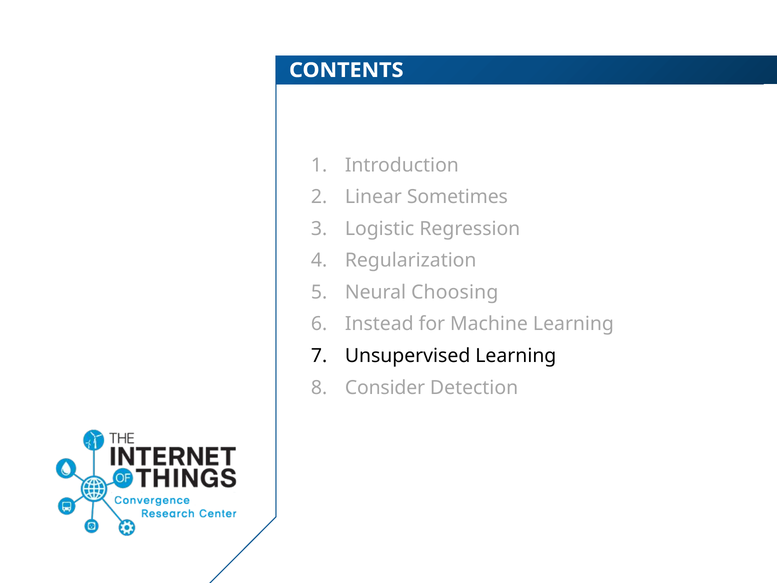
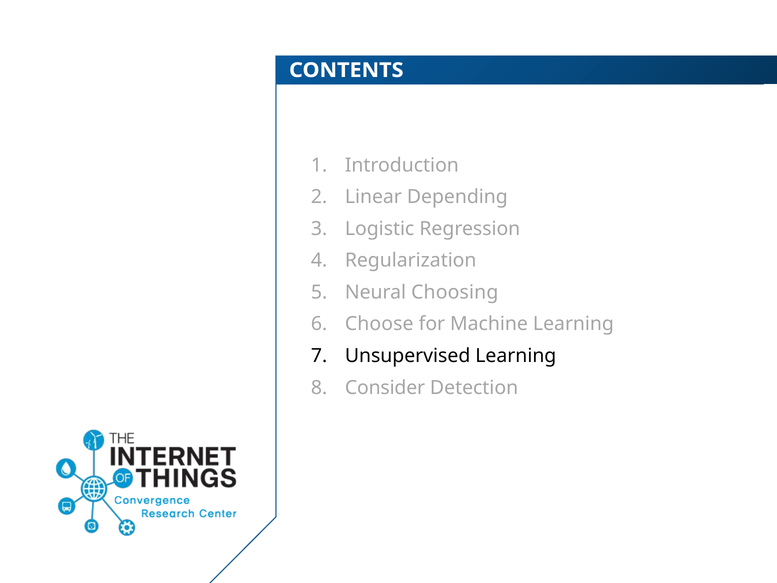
Sometimes: Sometimes -> Depending
Instead: Instead -> Choose
